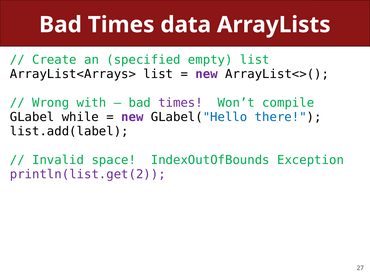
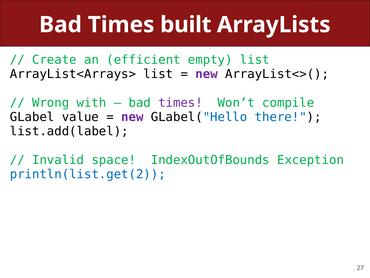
data: data -> built
specified: specified -> efficient
while: while -> value
println(list.get(2 colour: purple -> blue
